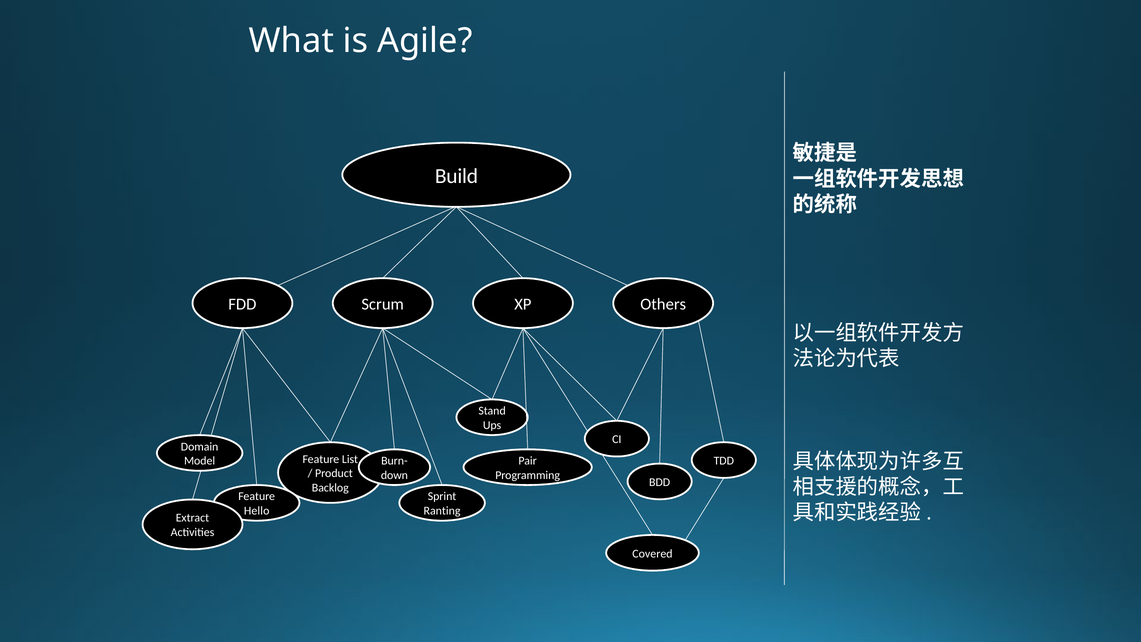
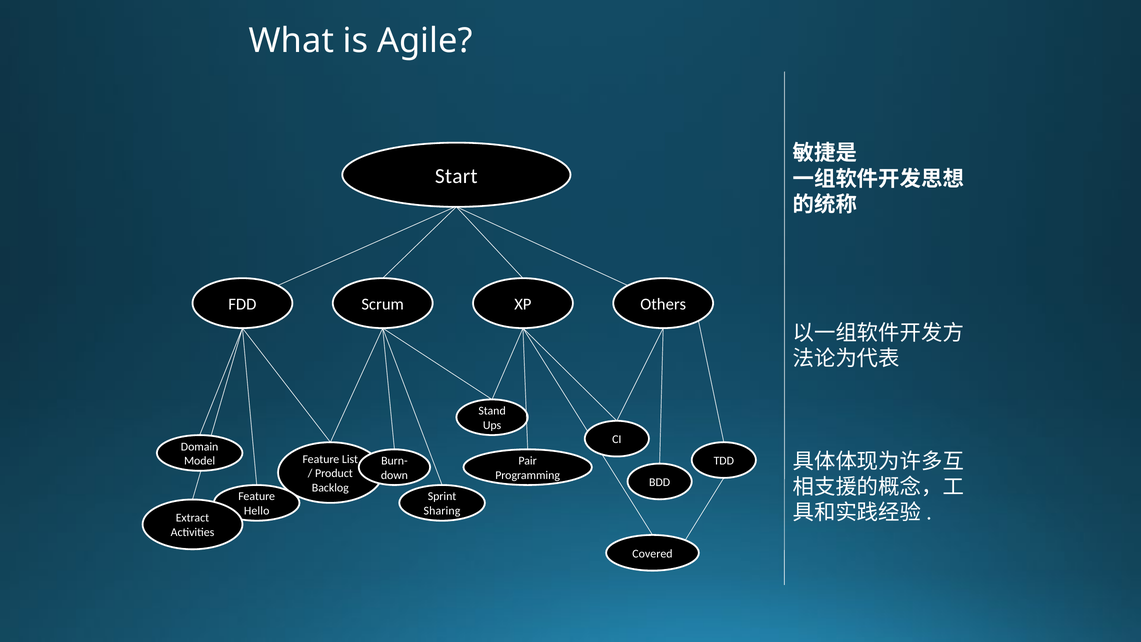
Build: Build -> Start
Ranting: Ranting -> Sharing
